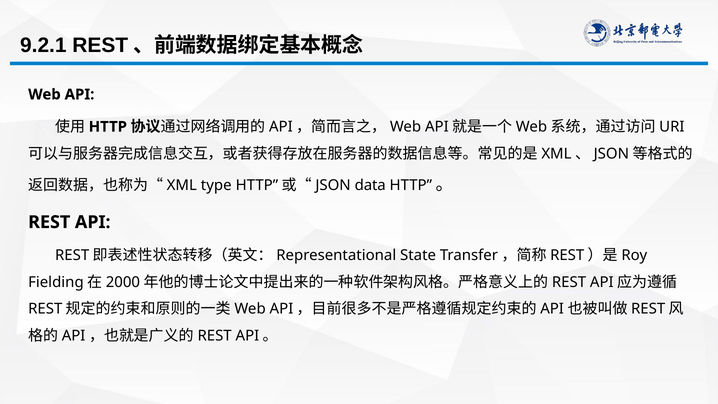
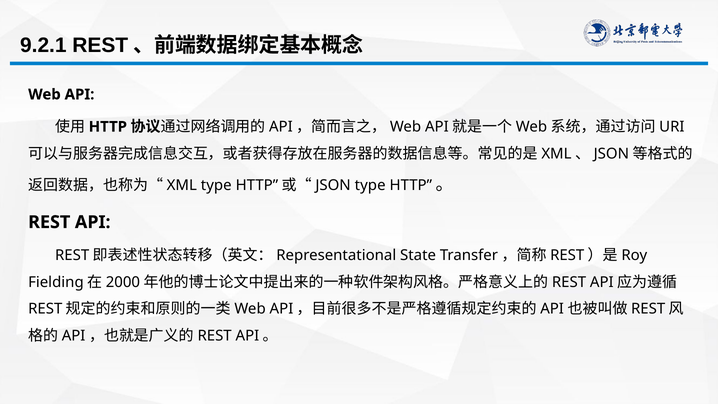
data at (370, 185): data -> type
